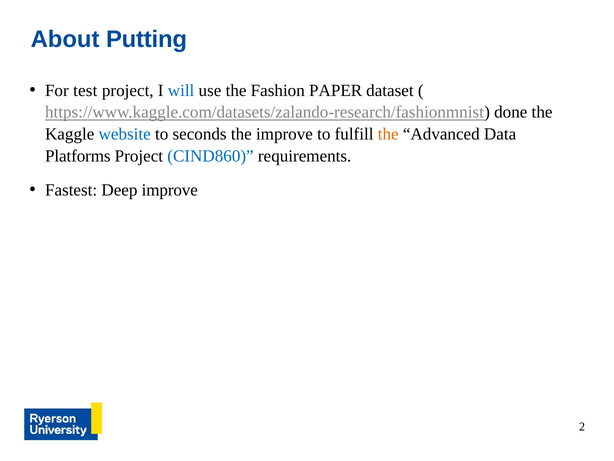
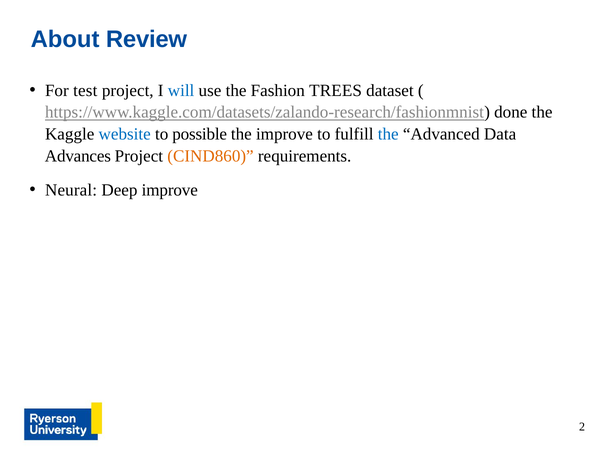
Putting: Putting -> Review
PAPER: PAPER -> TREES
seconds: seconds -> possible
the at (388, 134) colour: orange -> blue
Platforms: Platforms -> Advances
CIND860 colour: blue -> orange
Fastest: Fastest -> Neural
